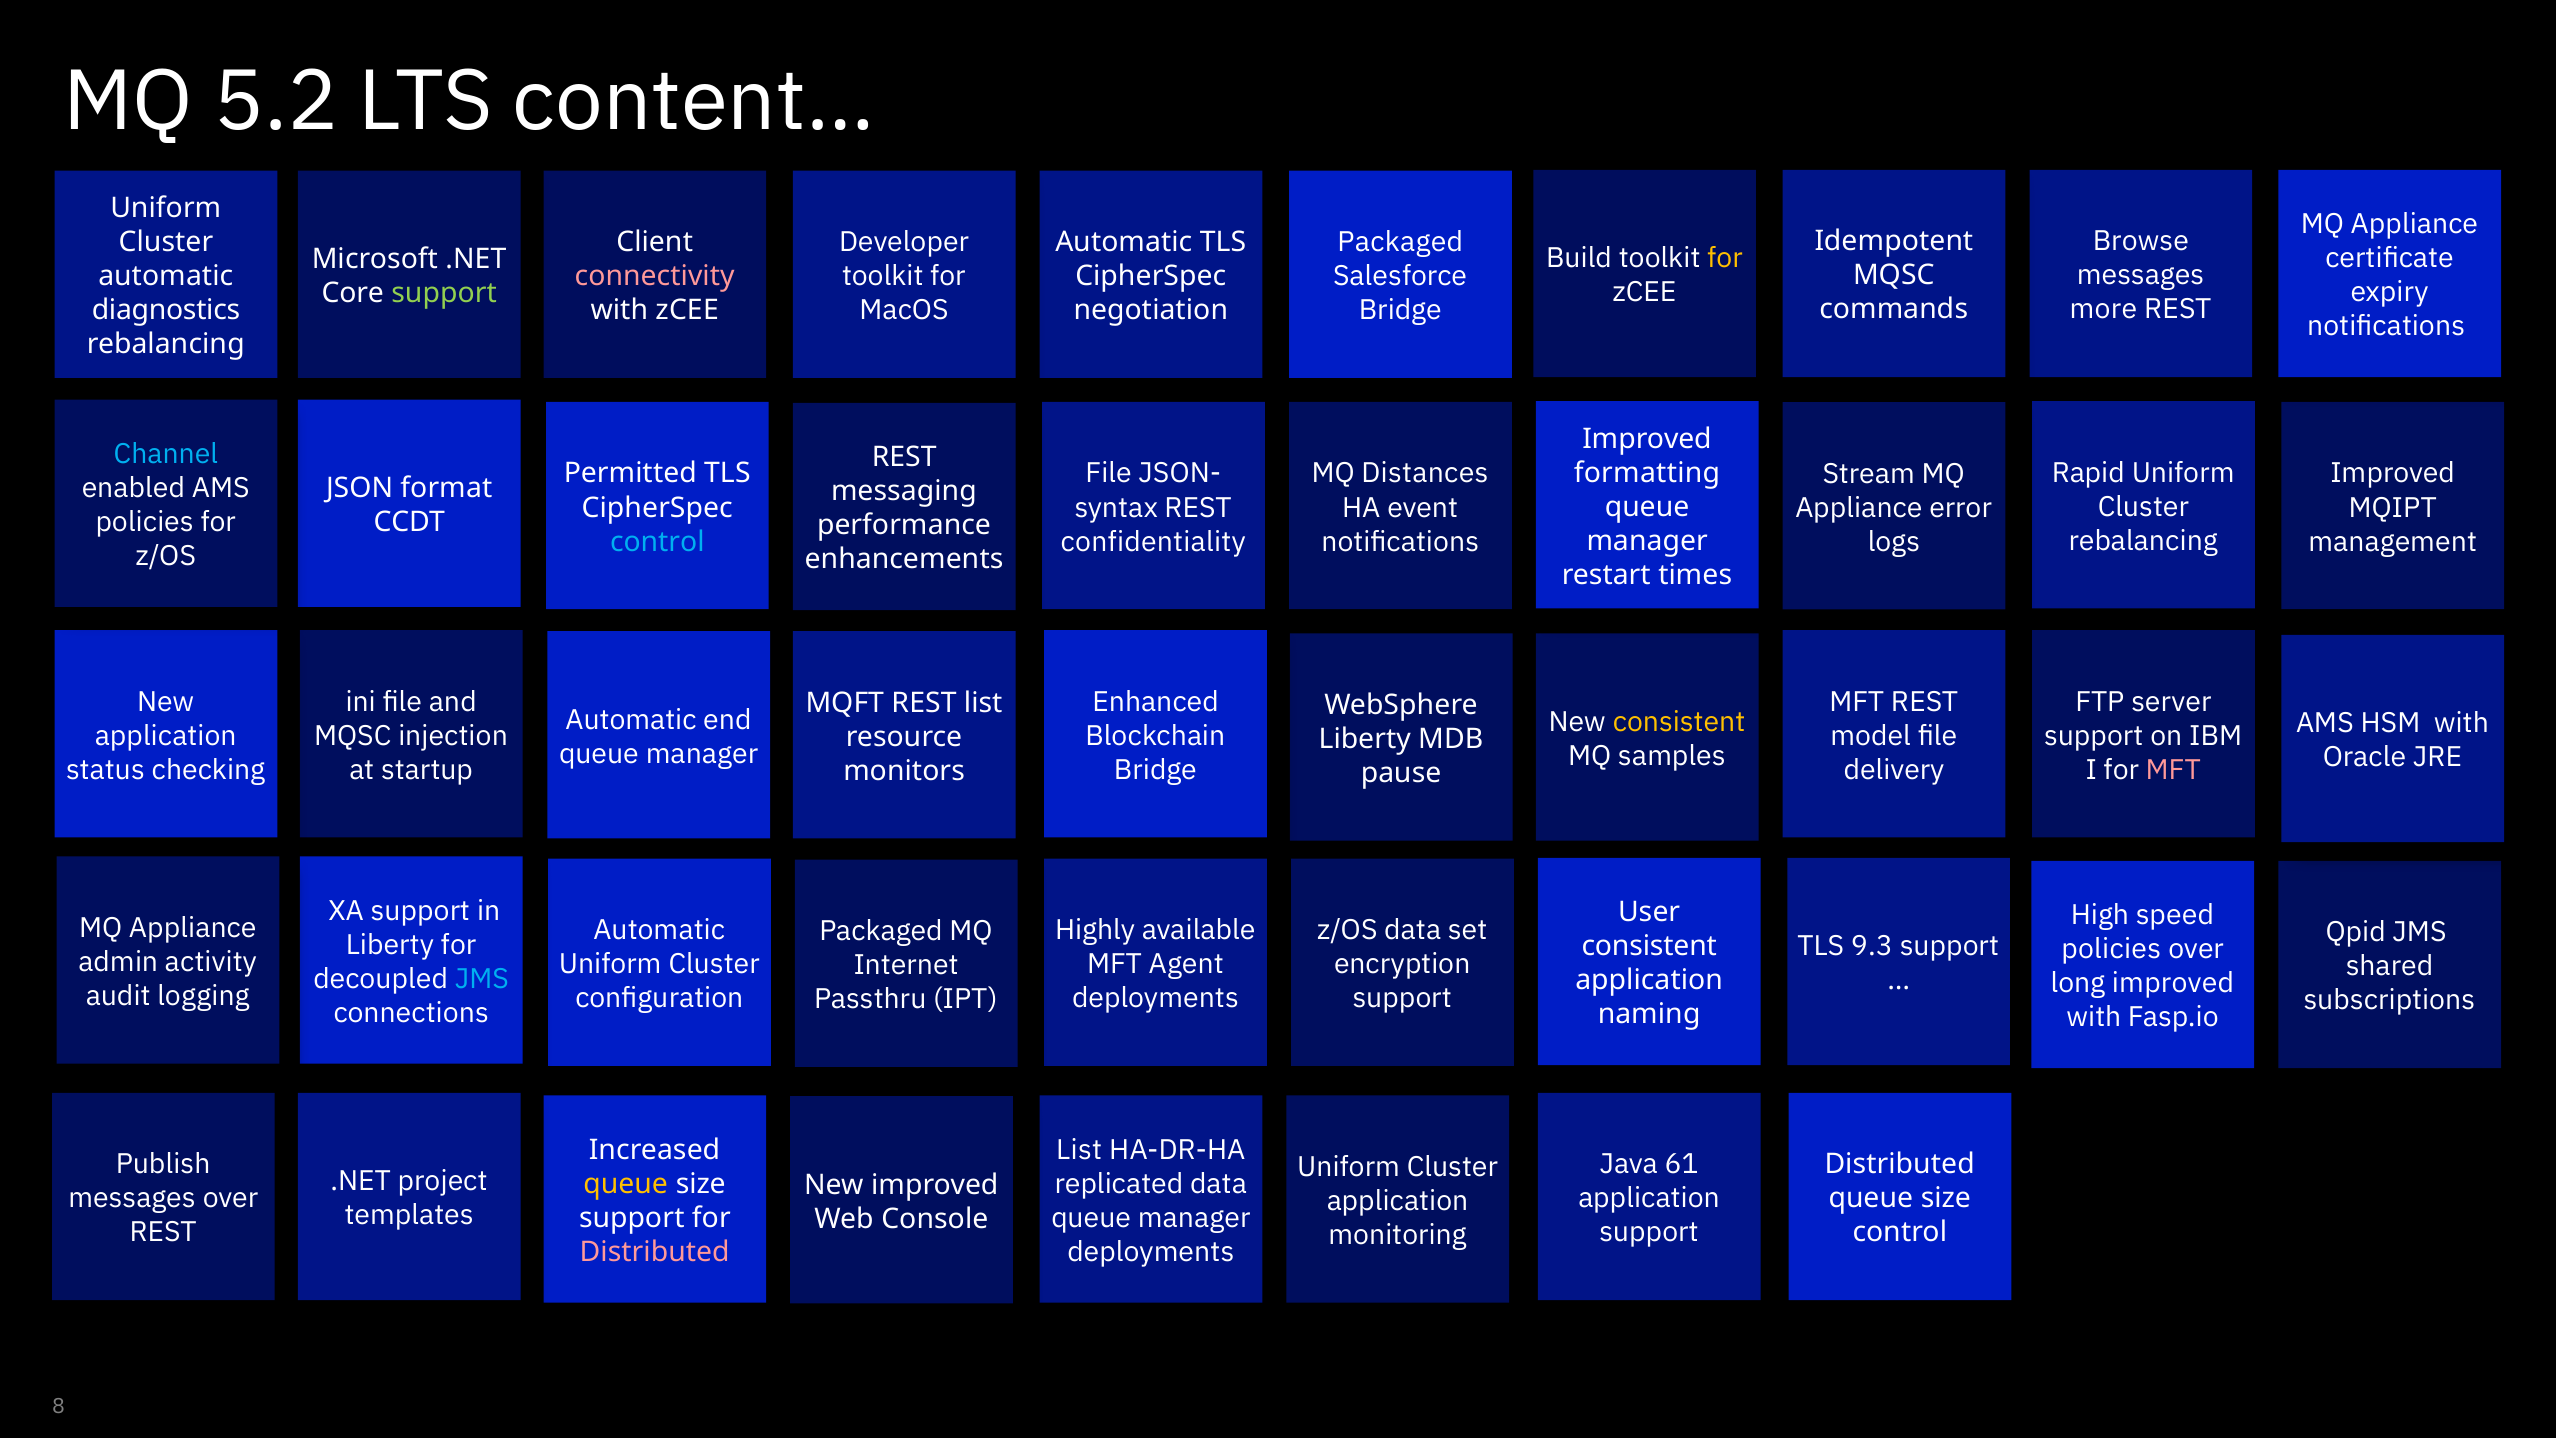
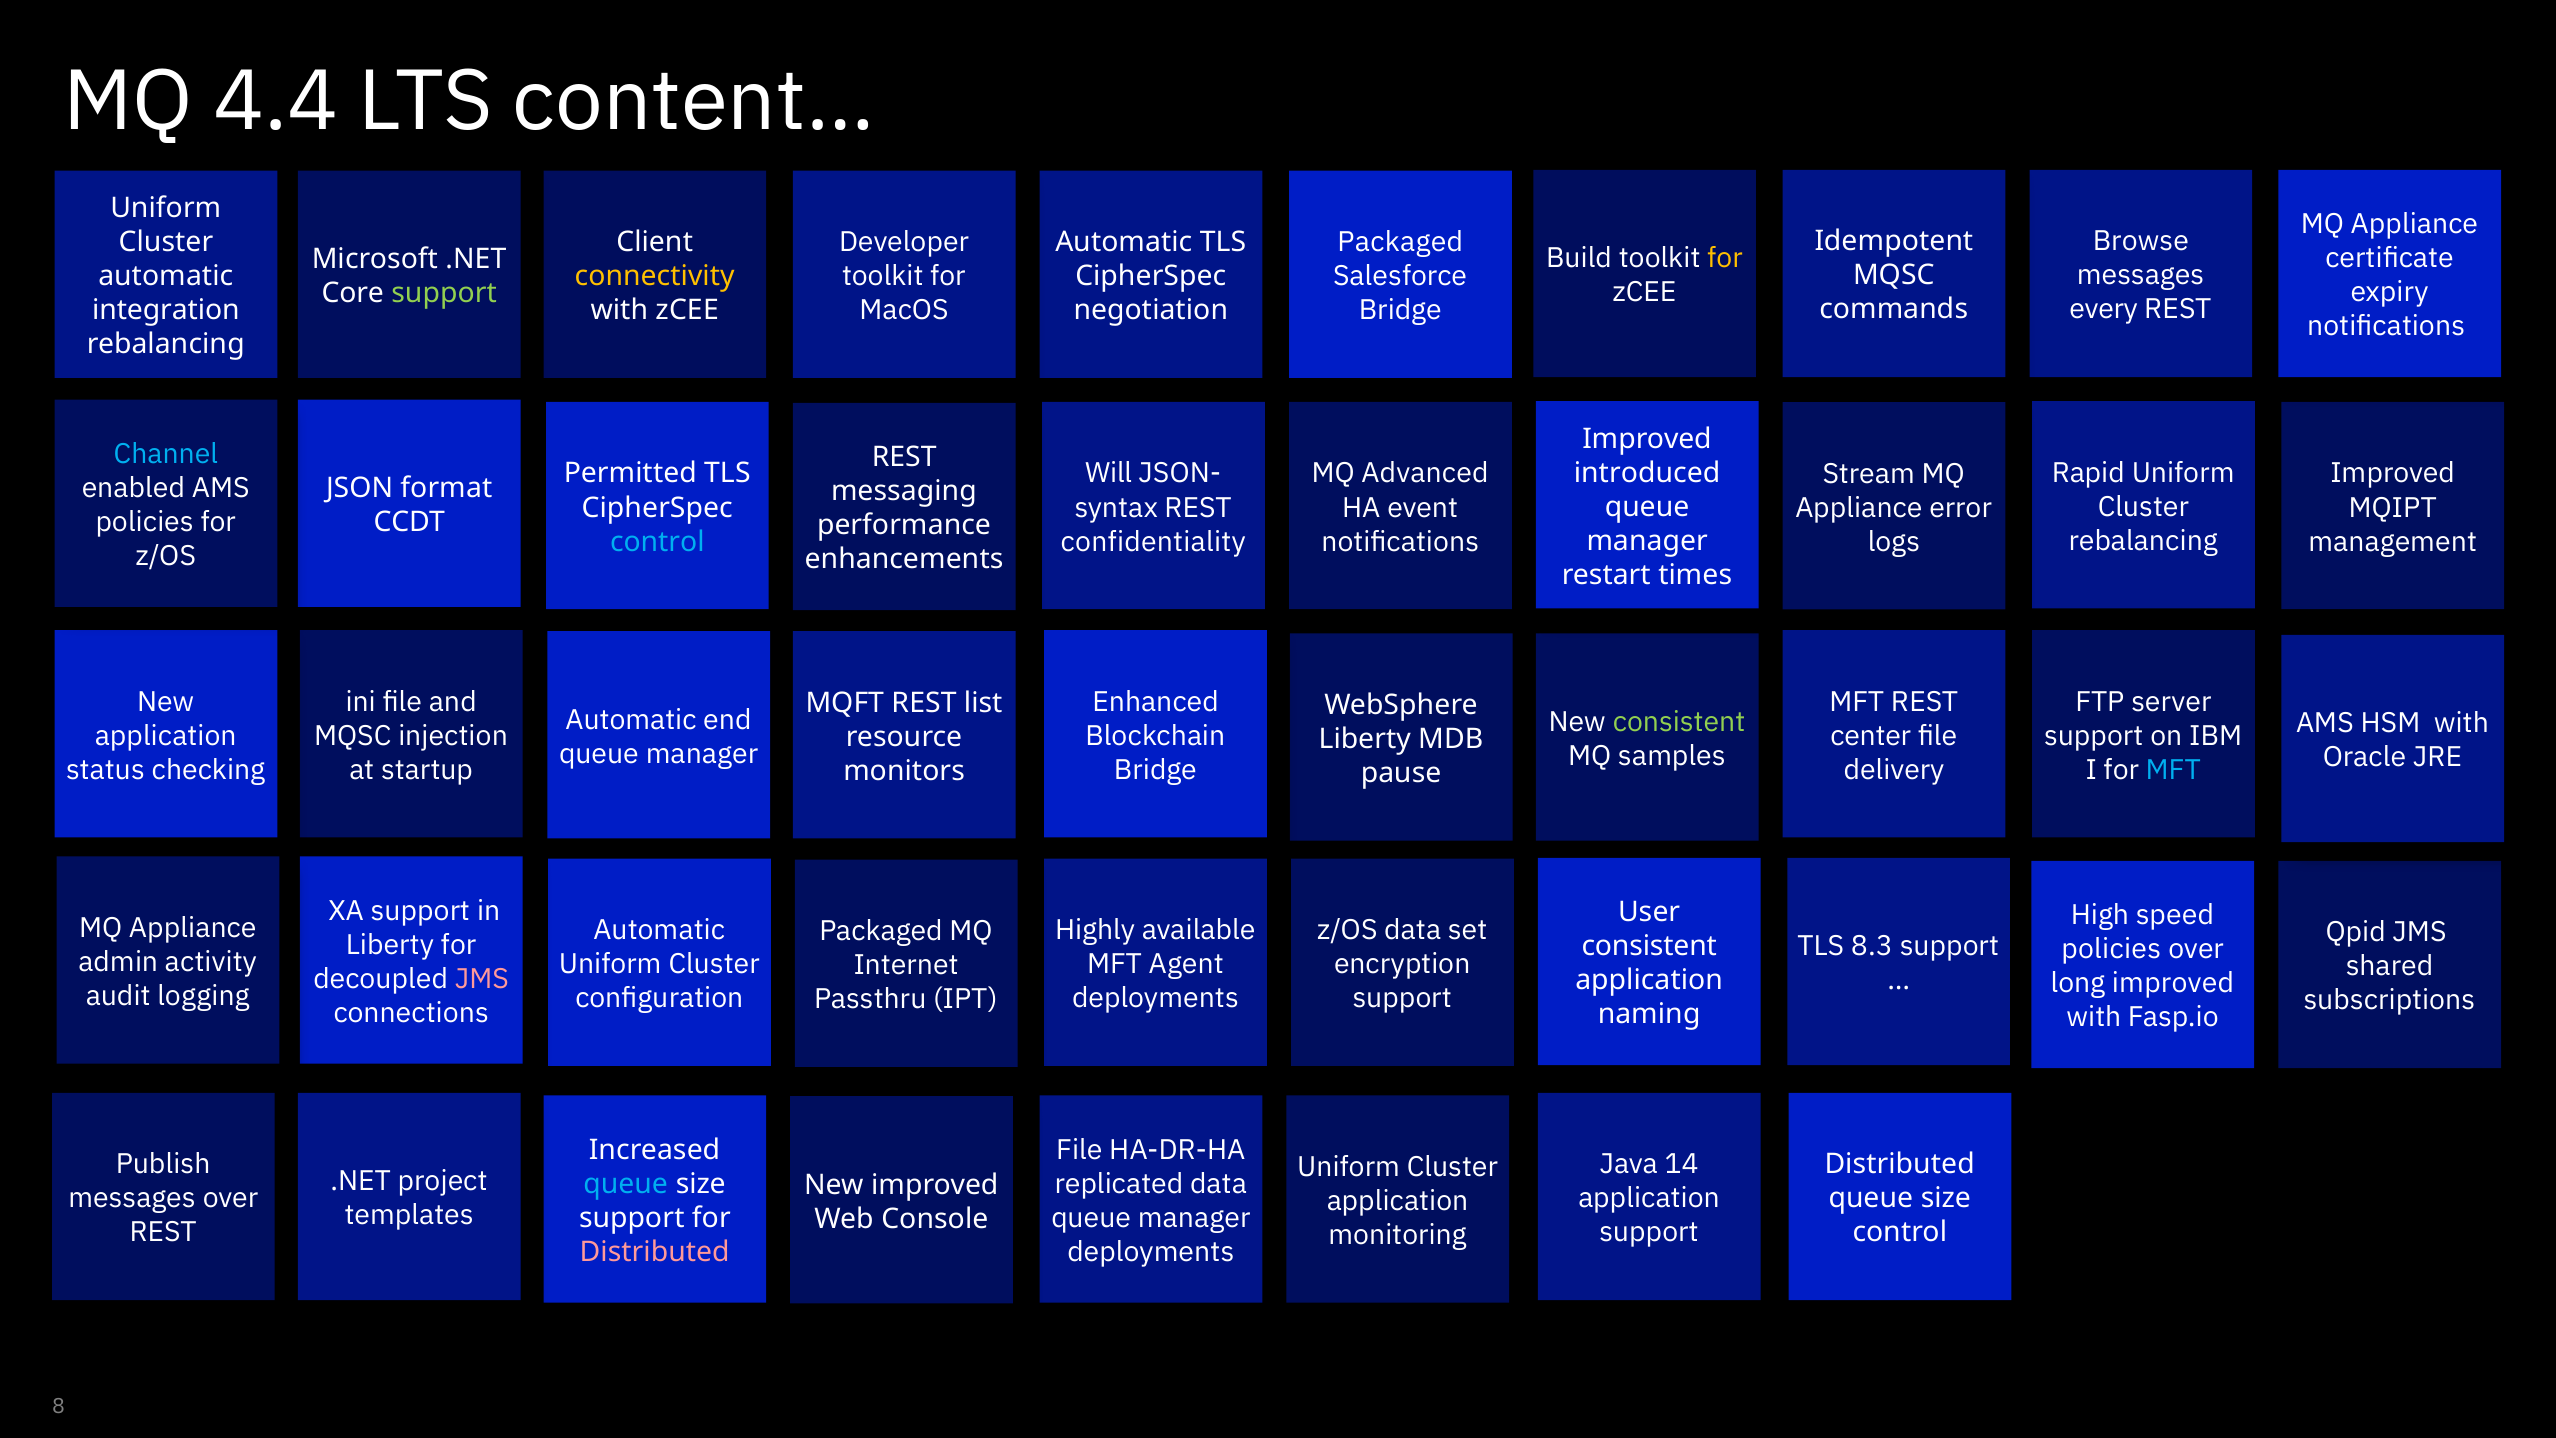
5.2: 5.2 -> 4.4
connectivity colour: pink -> yellow
more: more -> every
diagnostics: diagnostics -> integration
File at (1109, 474): File -> Will
Distances: Distances -> Advanced
formatting: formatting -> introduced
consistent at (1679, 722) colour: yellow -> light green
model: model -> center
MFT at (2173, 770) colour: pink -> light blue
9.3: 9.3 -> 8.3
JMS at (482, 979) colour: light blue -> pink
List at (1079, 1150): List -> File
61: 61 -> 14
queue at (626, 1184) colour: yellow -> light blue
